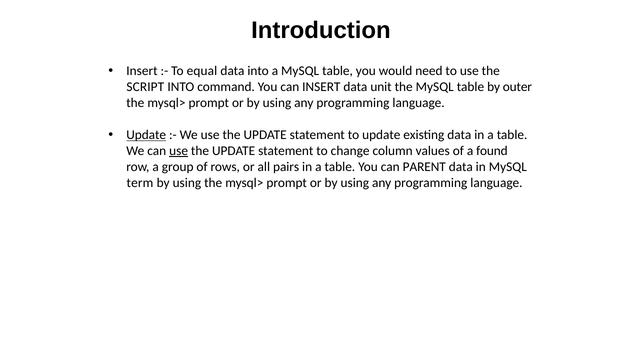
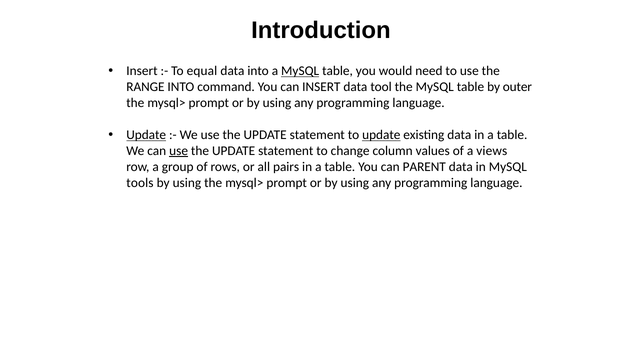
MySQL at (300, 71) underline: none -> present
SCRIPT: SCRIPT -> RANGE
unit: unit -> tool
update at (381, 135) underline: none -> present
found: found -> views
term: term -> tools
